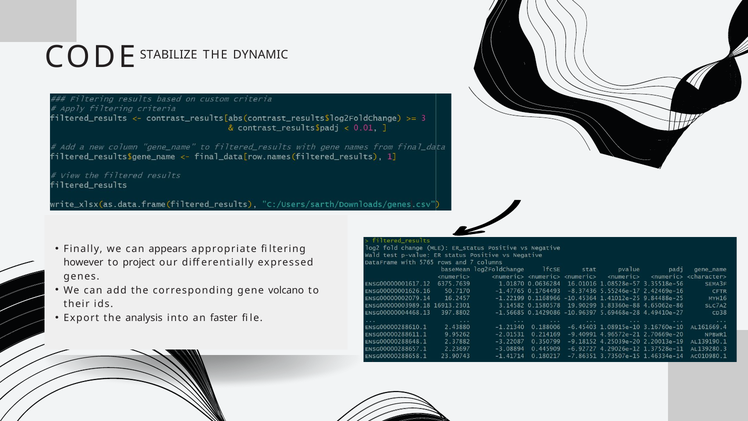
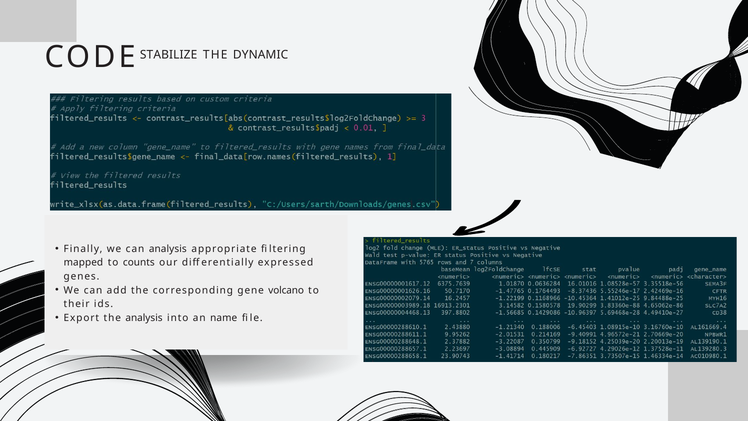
can appears: appears -> analysis
however: however -> mapped
project: project -> counts
faster: faster -> name
